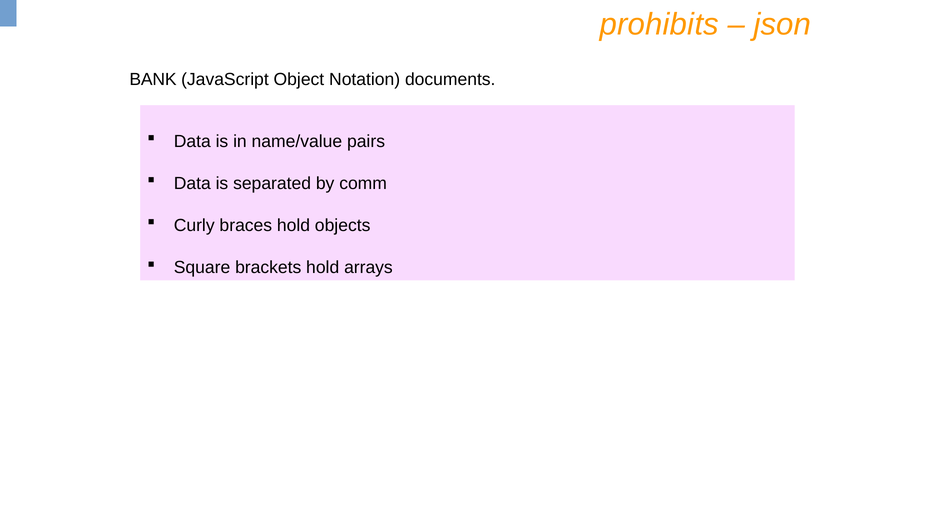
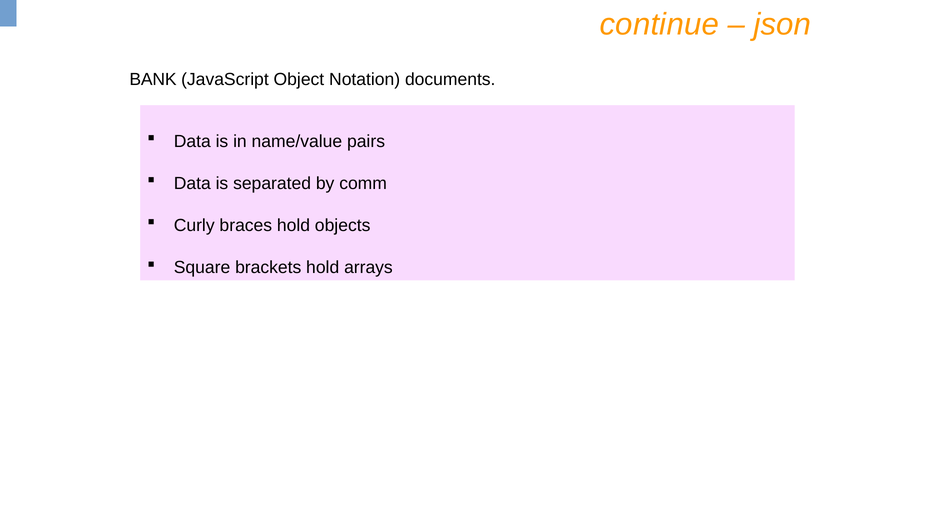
prohibits: prohibits -> continue
